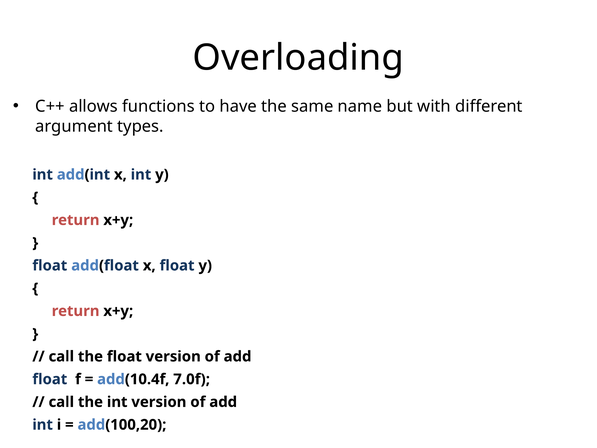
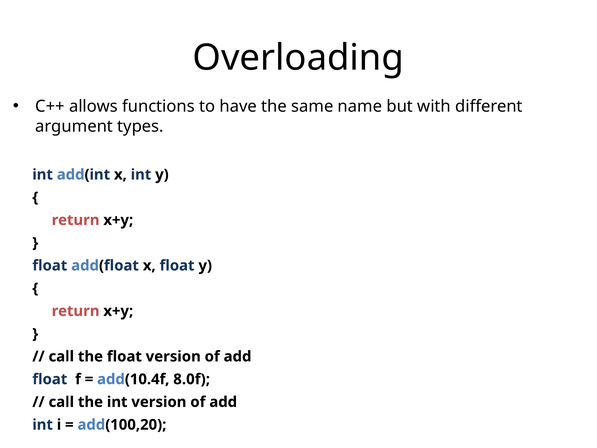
7.0f: 7.0f -> 8.0f
